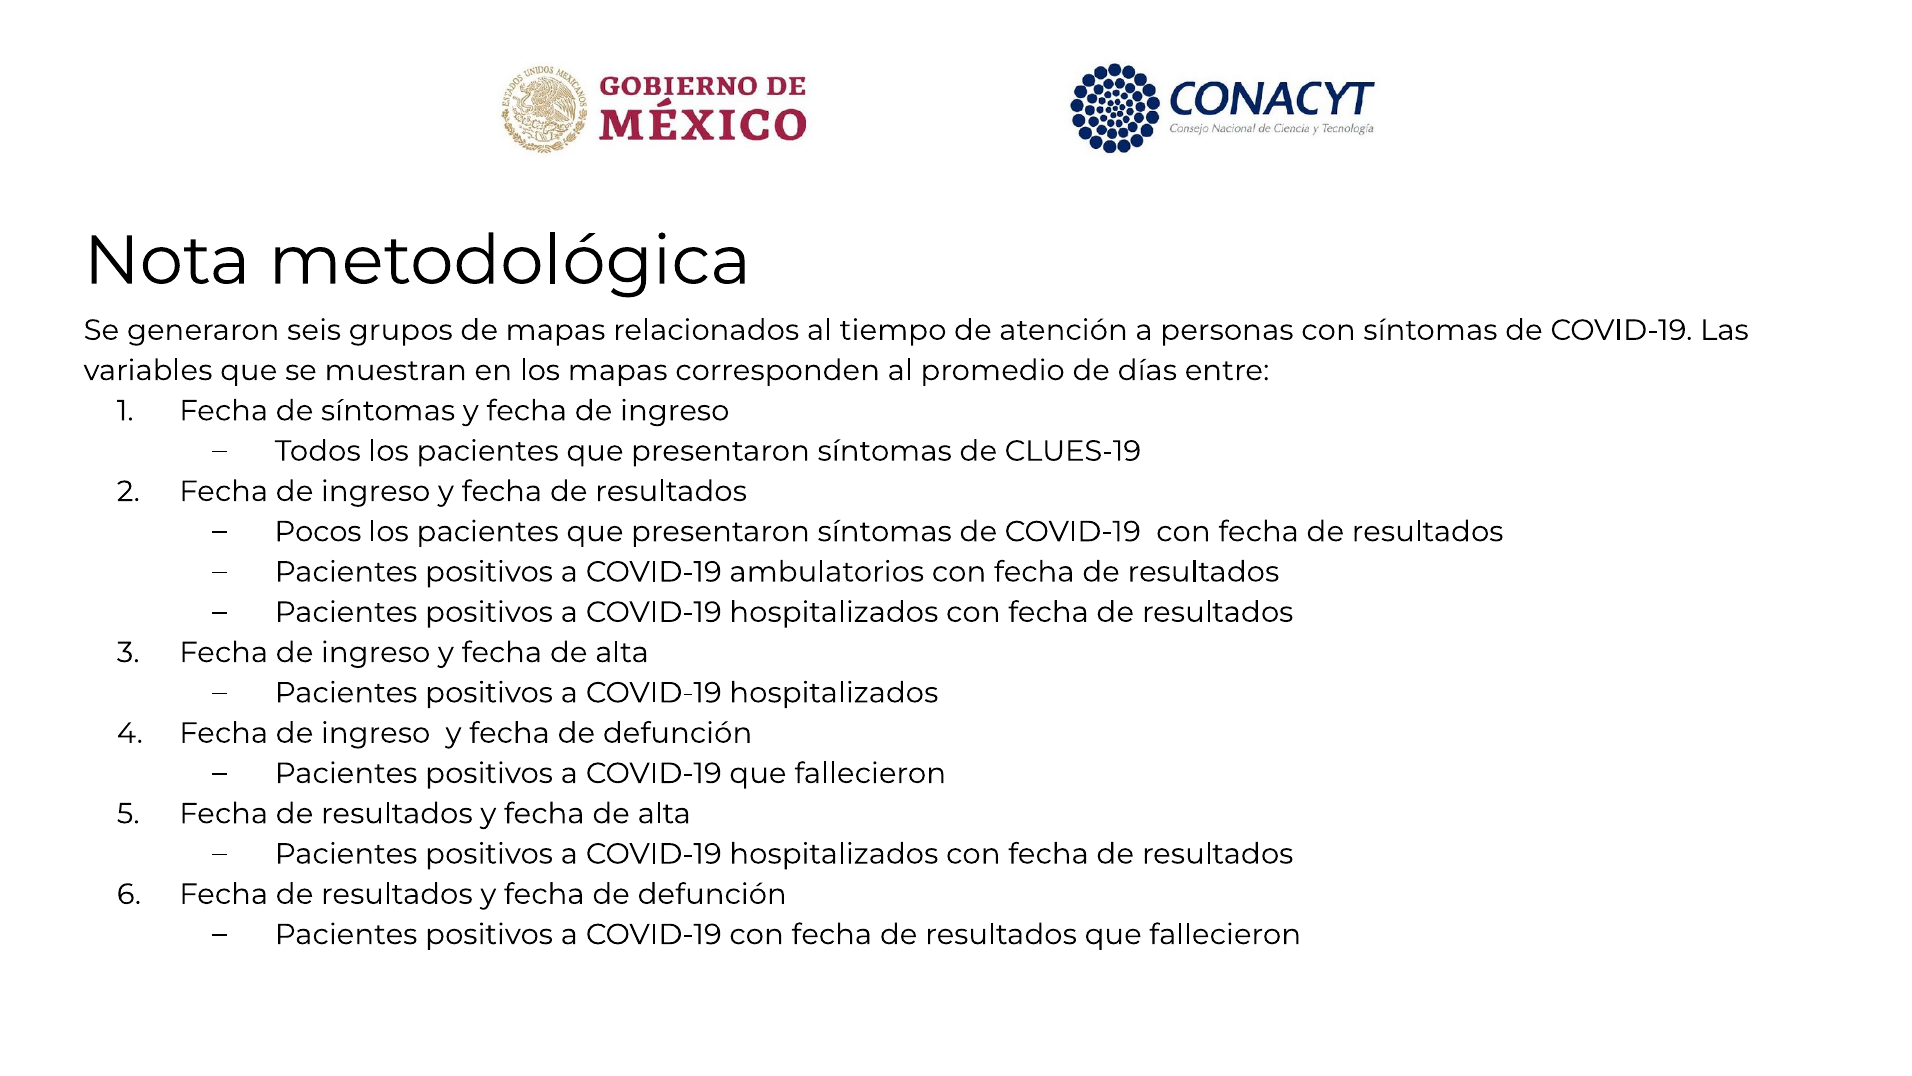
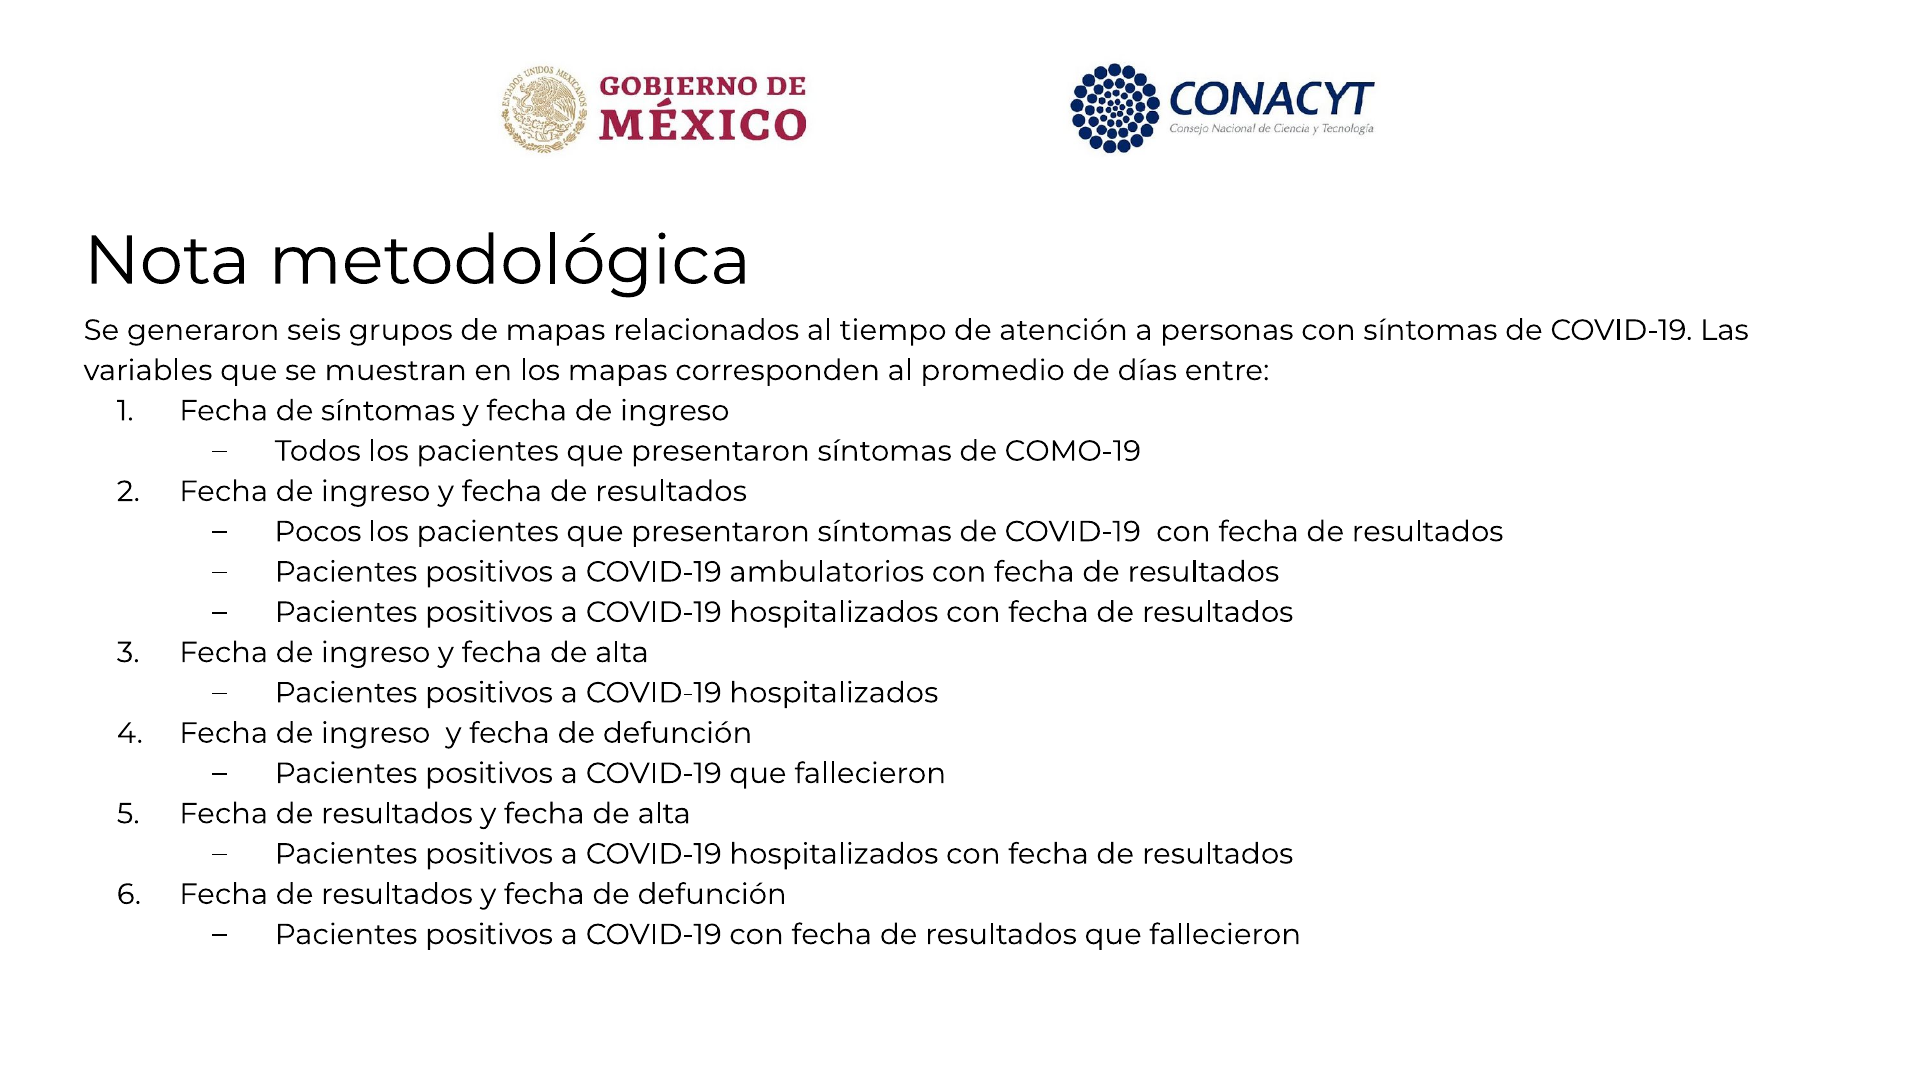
CLUES-19: CLUES-19 -> COMO-19
